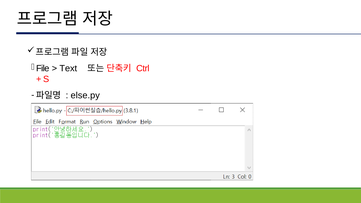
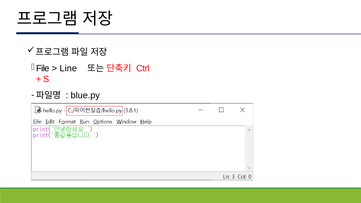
Text: Text -> Line
else.py: else.py -> blue.py
